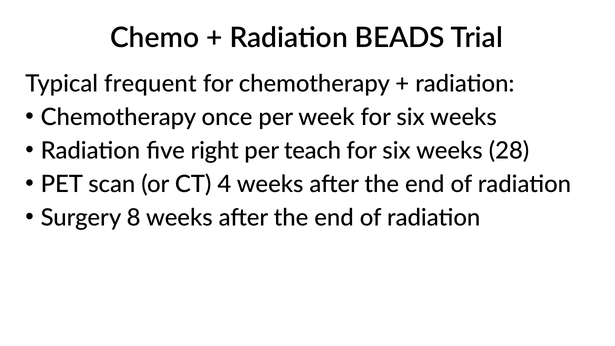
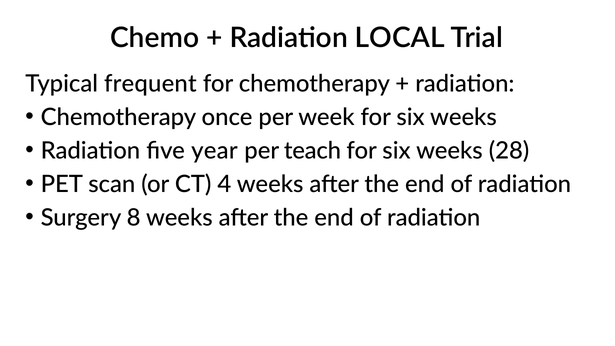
BEADS: BEADS -> LOCAL
right: right -> year
